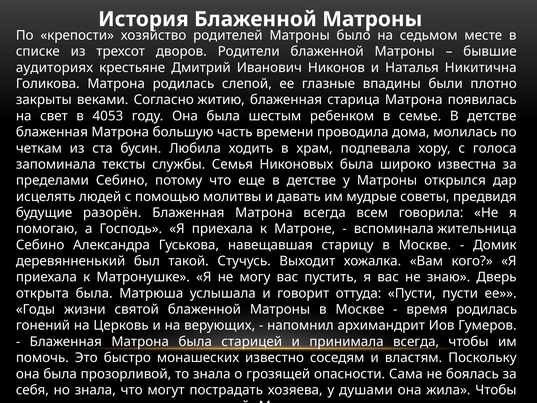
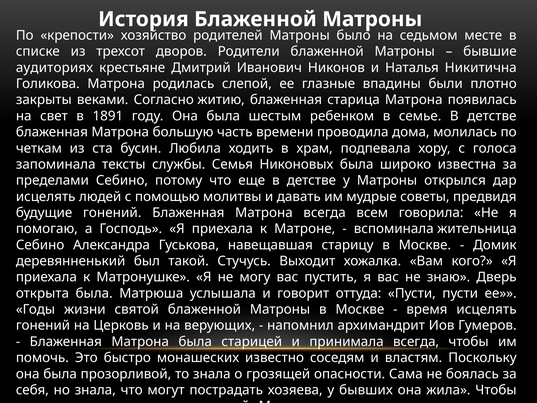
4053: 4053 -> 1891
будущие разорён: разорён -> гонений
время родилась: родилась -> исцелять
душами: душами -> бывших
